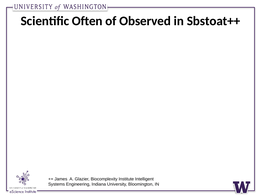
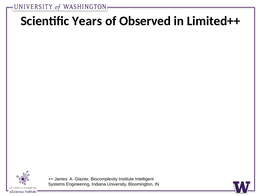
Often: Often -> Years
Sbstoat++: Sbstoat++ -> Limited++
